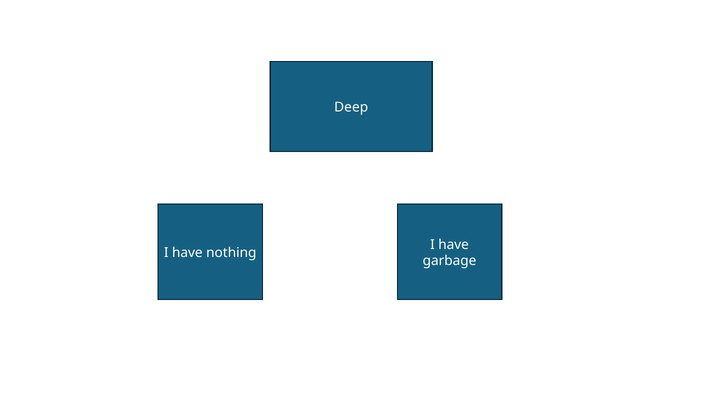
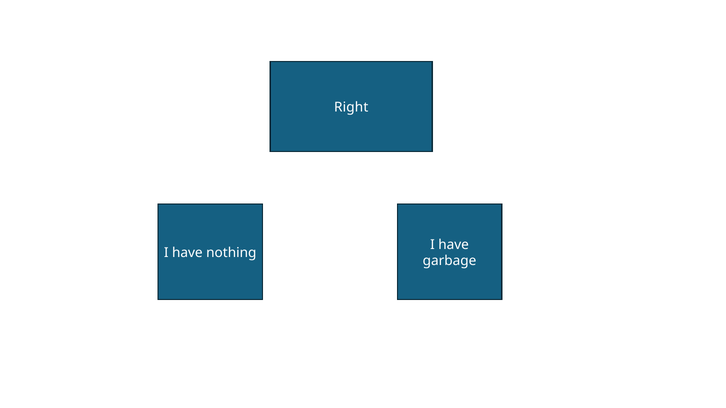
Deep: Deep -> Right
